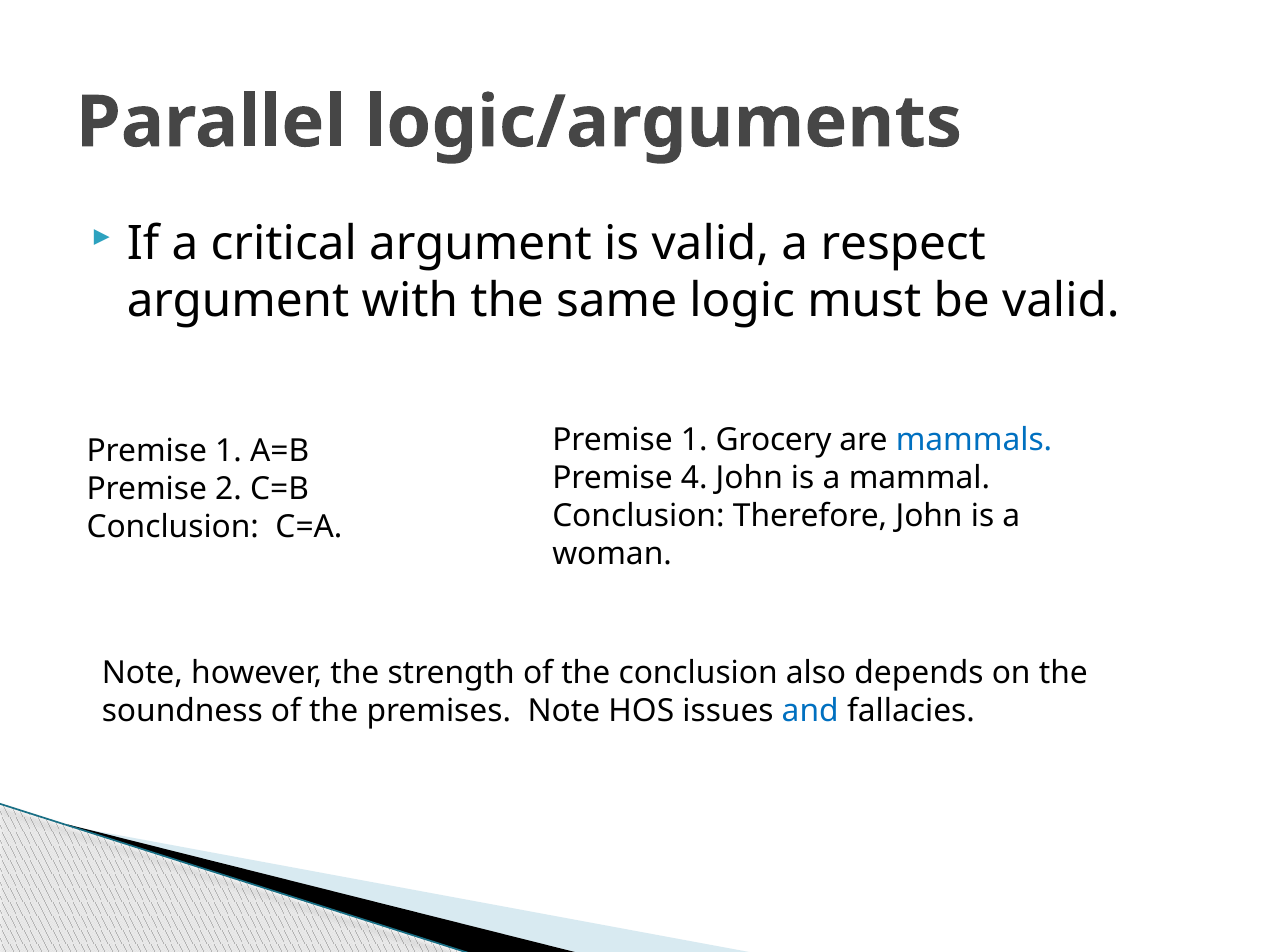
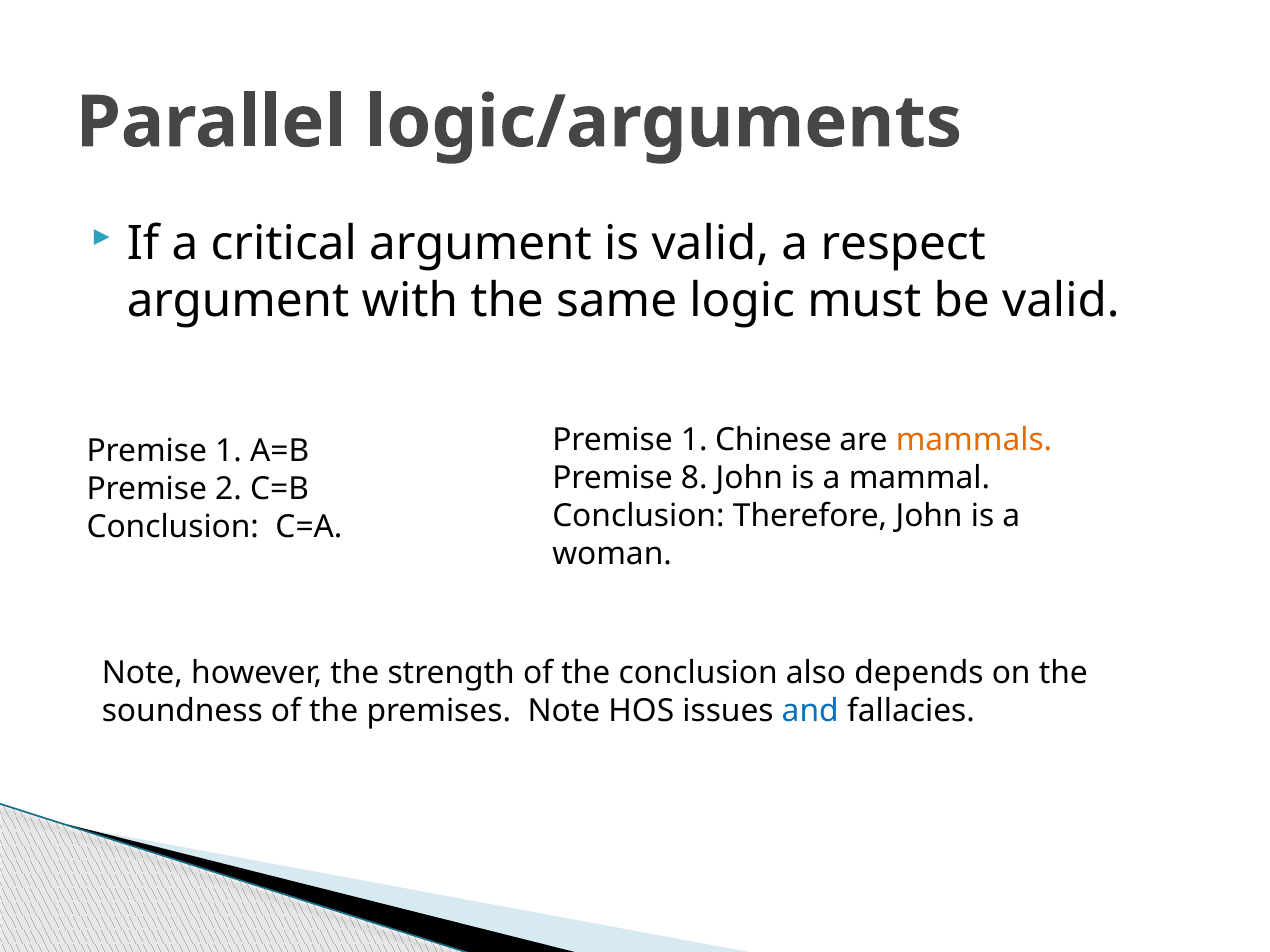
Grocery: Grocery -> Chinese
mammals colour: blue -> orange
4: 4 -> 8
